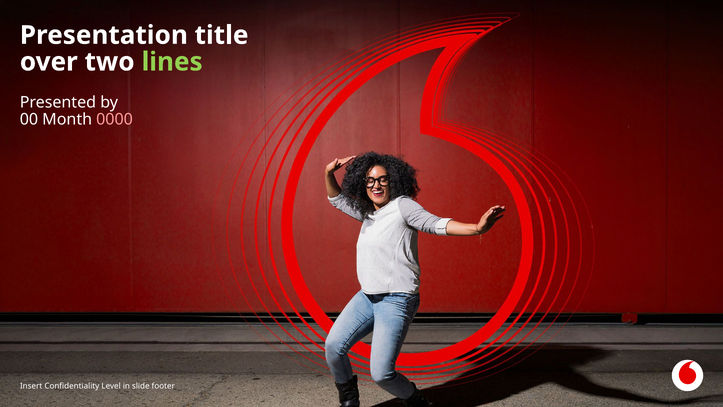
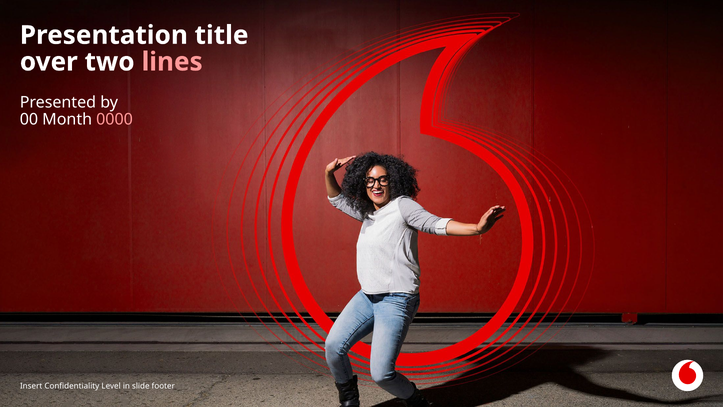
lines colour: light green -> pink
